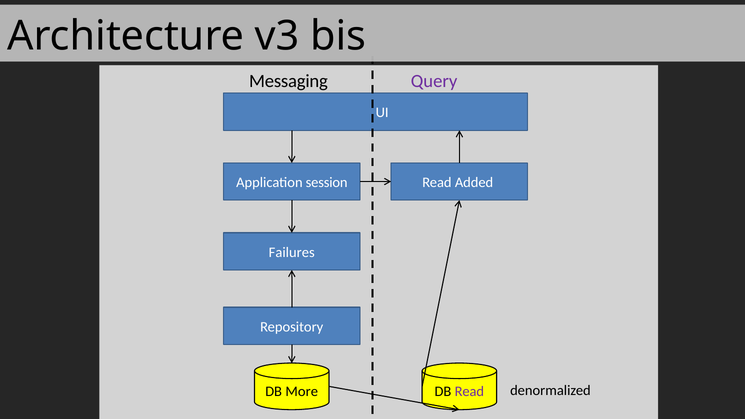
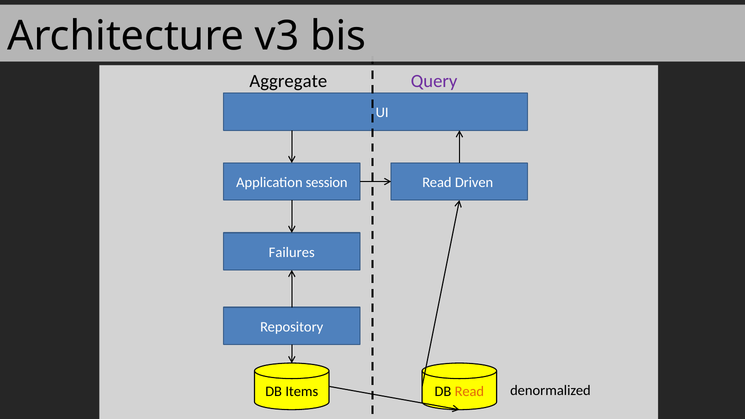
Messaging: Messaging -> Aggregate
Added: Added -> Driven
More: More -> Items
Read at (469, 391) colour: purple -> orange
